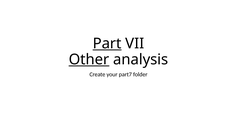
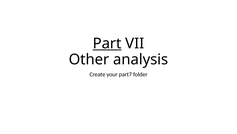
Other underline: present -> none
